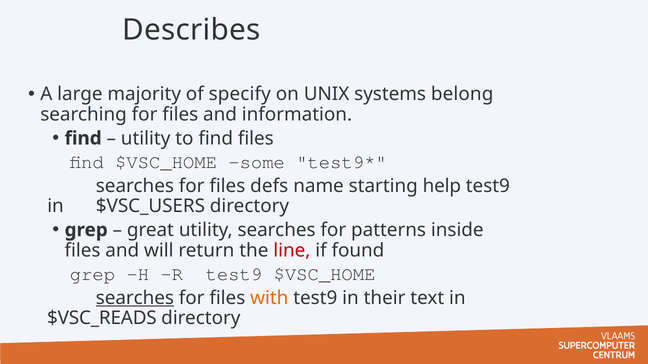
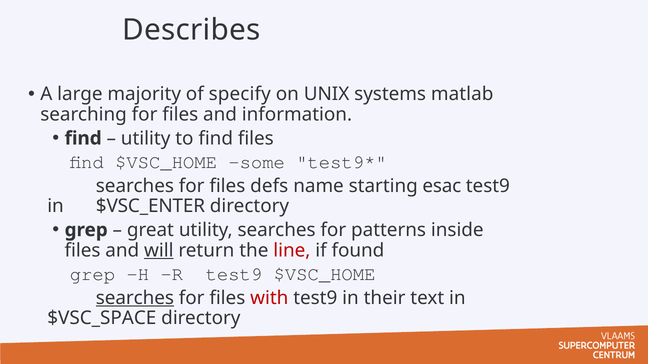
belong: belong -> matlab
help: help -> esac
$VSC_USERS: $VSC_USERS -> $VSC_ENTER
will underline: none -> present
with colour: orange -> red
$VSC_READS: $VSC_READS -> $VSC_SPACE
